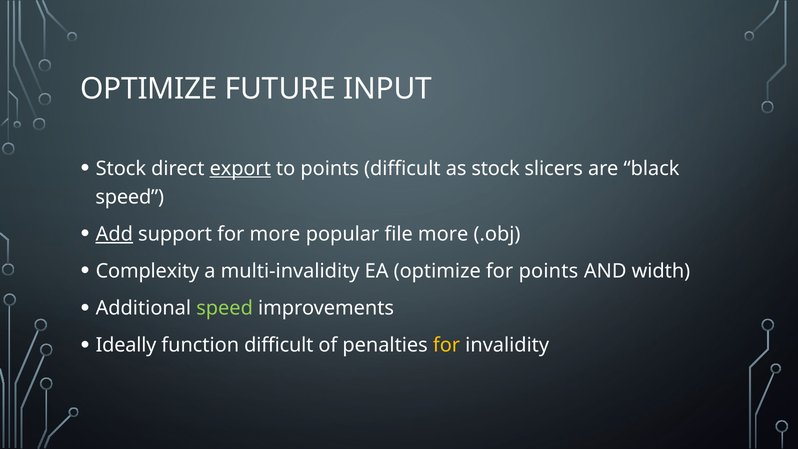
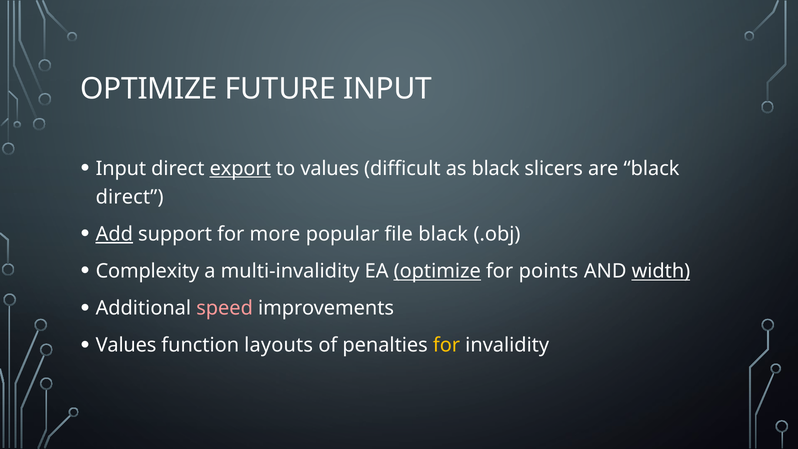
Stock at (121, 168): Stock -> Input
to points: points -> values
as stock: stock -> black
speed at (130, 197): speed -> direct
file more: more -> black
optimize at (437, 271) underline: none -> present
width underline: none -> present
speed at (225, 308) colour: light green -> pink
Ideally at (126, 345): Ideally -> Values
function difficult: difficult -> layouts
